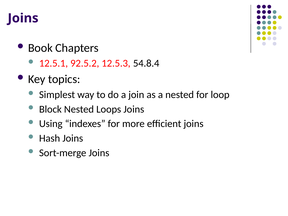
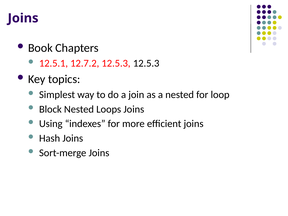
92.5.2: 92.5.2 -> 12.7.2
12.5.3 54.8.4: 54.8.4 -> 12.5.3
